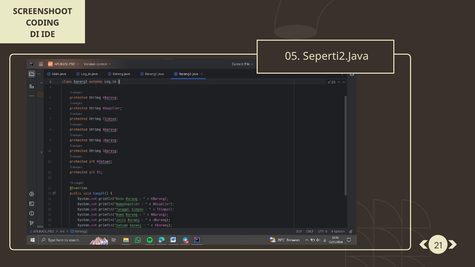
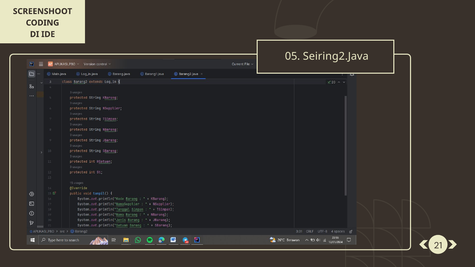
Seperti2.Java: Seperti2.Java -> Seiring2.Java
